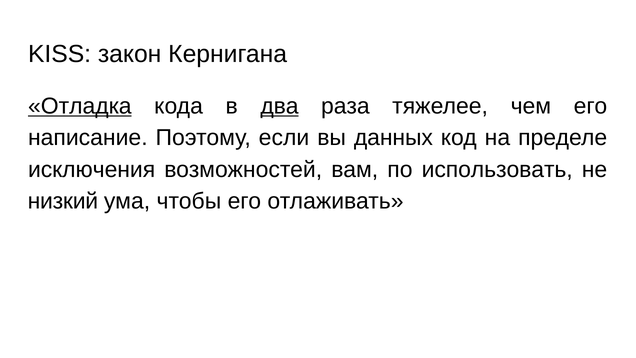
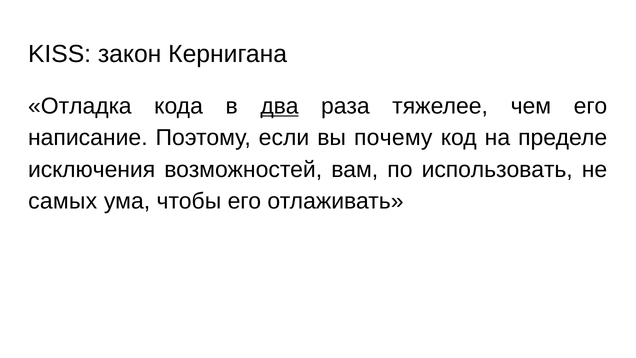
Отладка underline: present -> none
данных: данных -> почему
низкий: низкий -> самых
